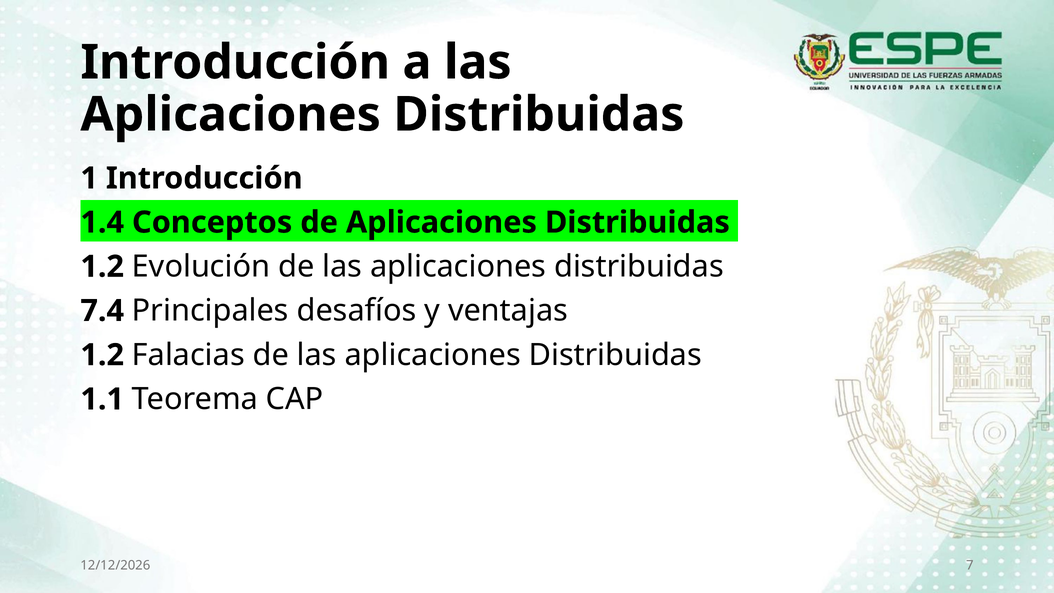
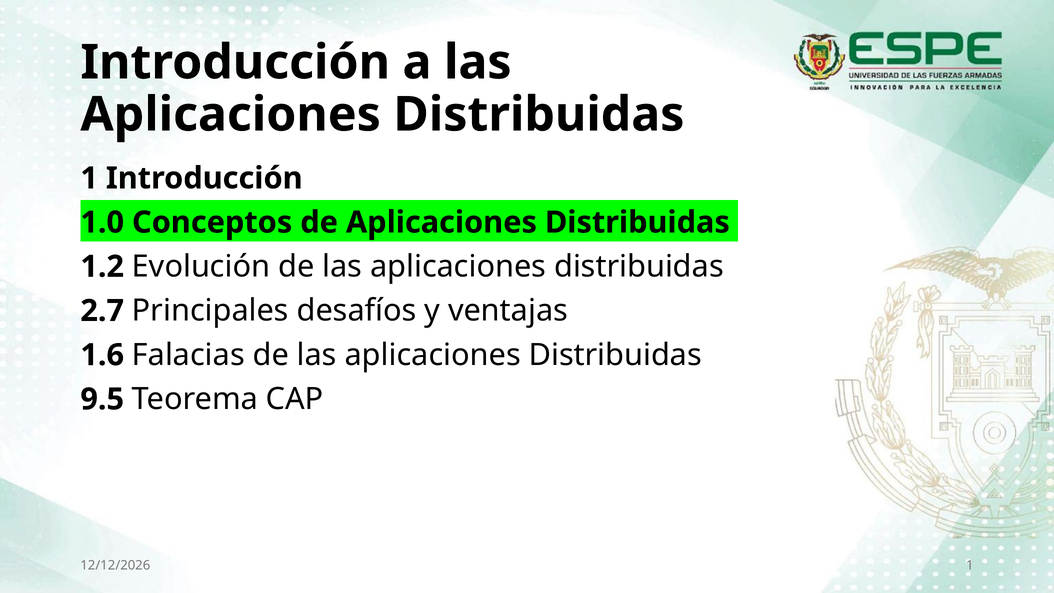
1.4: 1.4 -> 1.0
7.4: 7.4 -> 2.7
1.2 at (102, 355): 1.2 -> 1.6
1.1: 1.1 -> 9.5
7 at (970, 565): 7 -> 1
